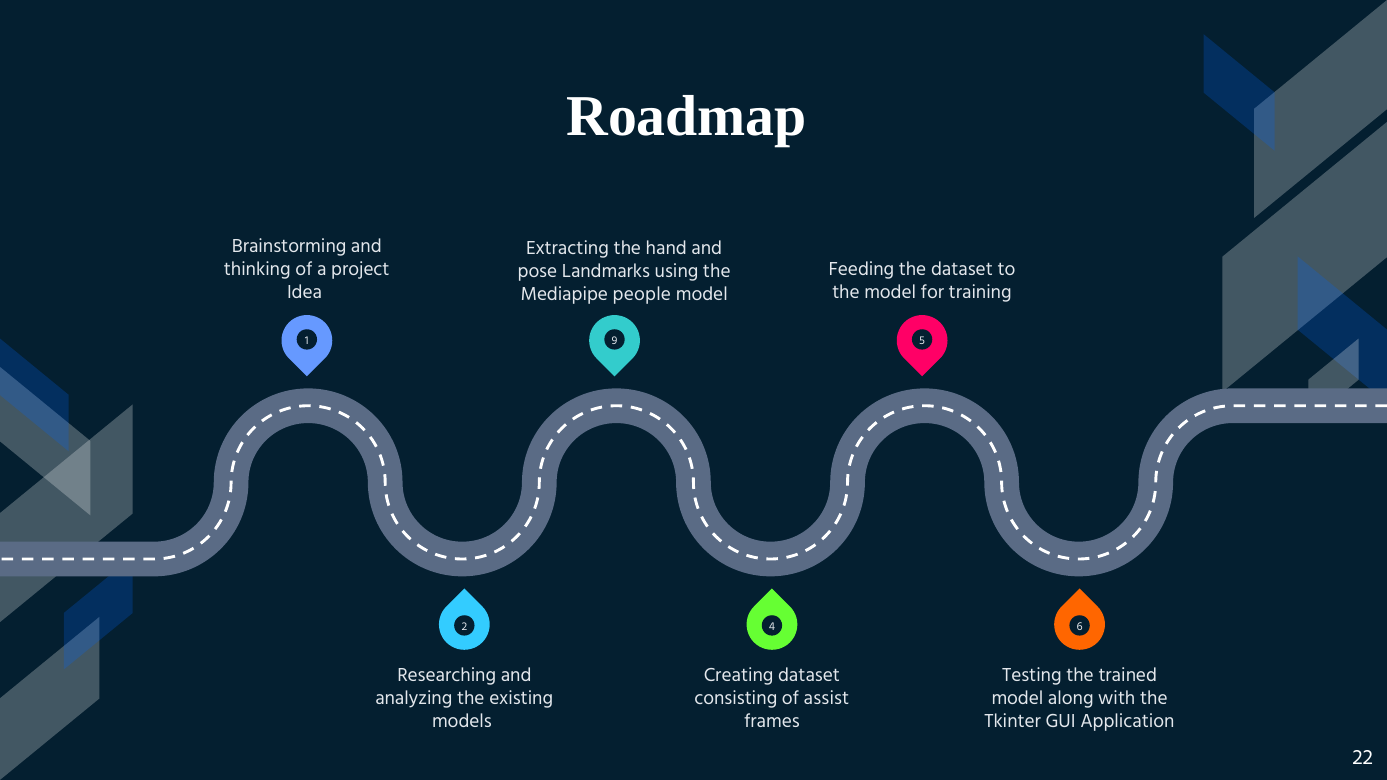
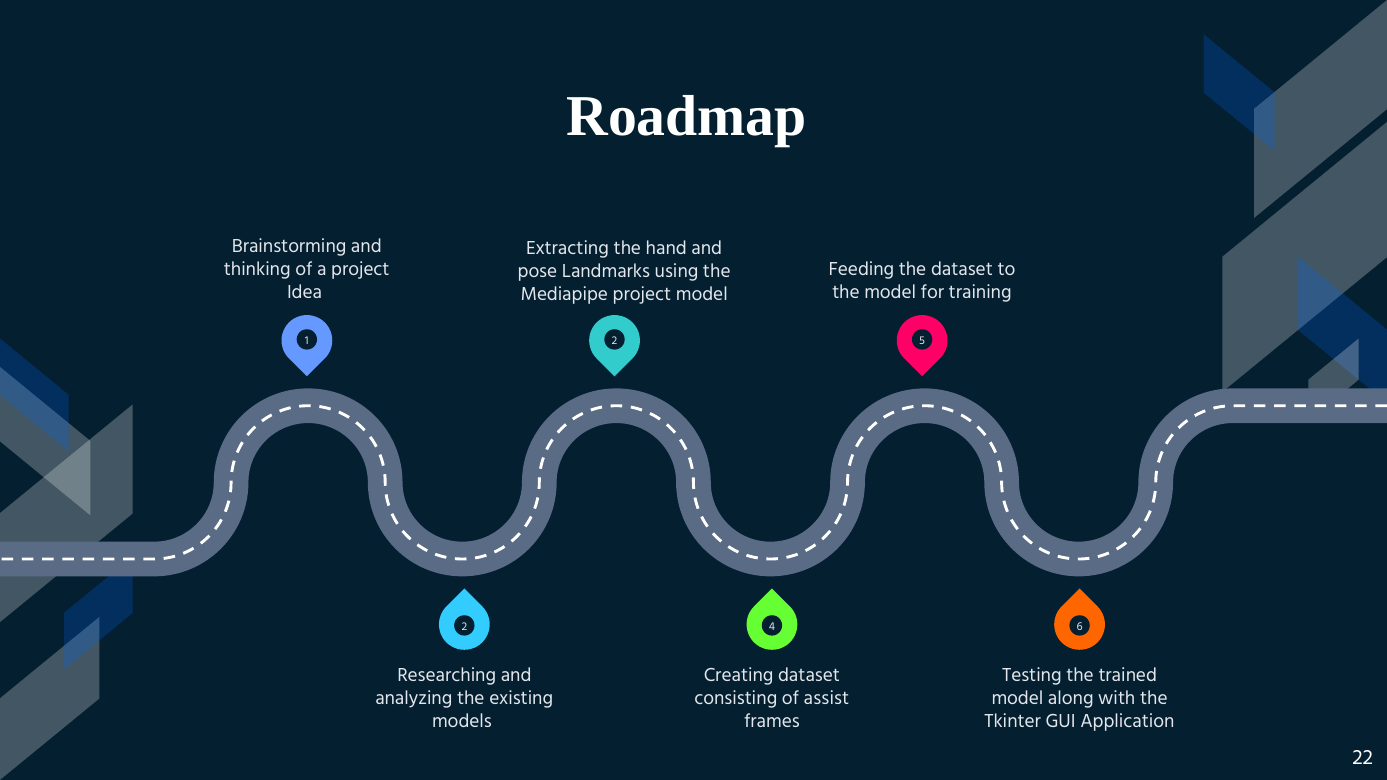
Mediapipe people: people -> project
1 9: 9 -> 2
